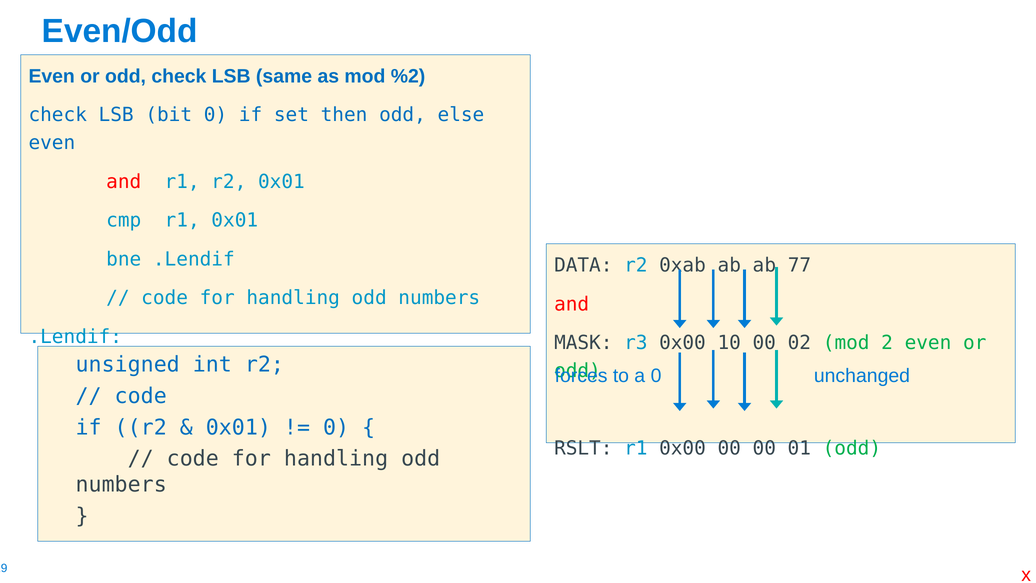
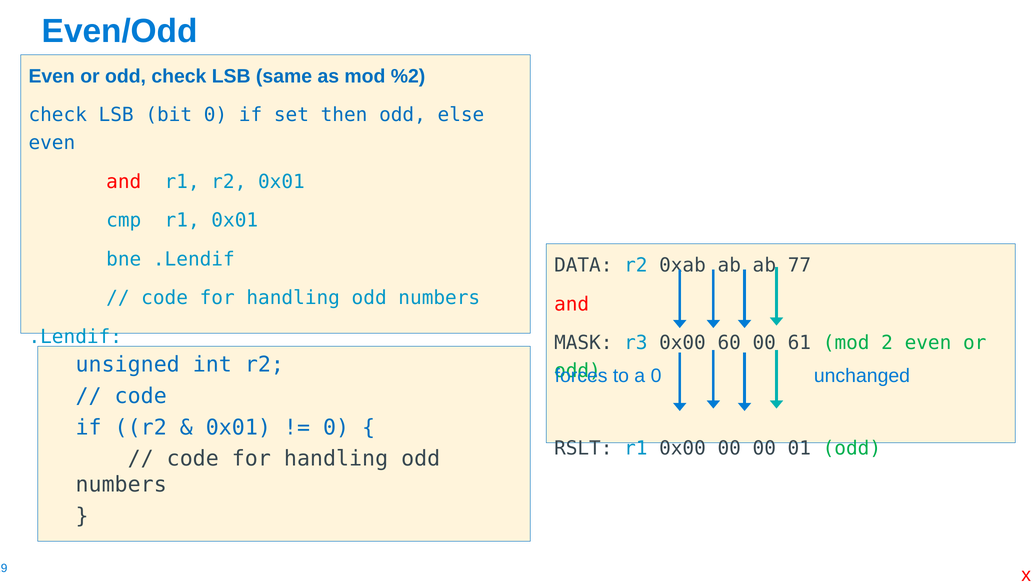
10: 10 -> 60
02: 02 -> 61
